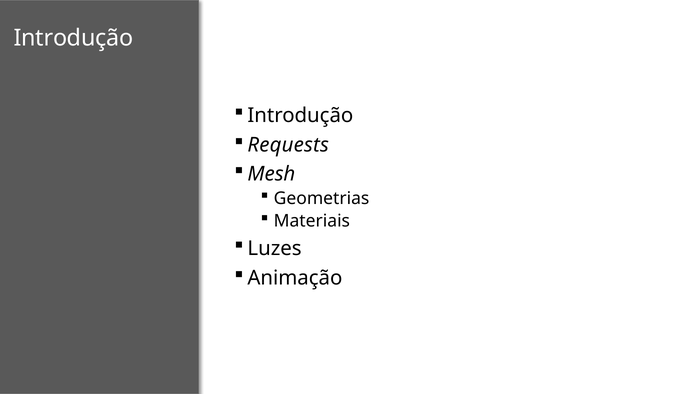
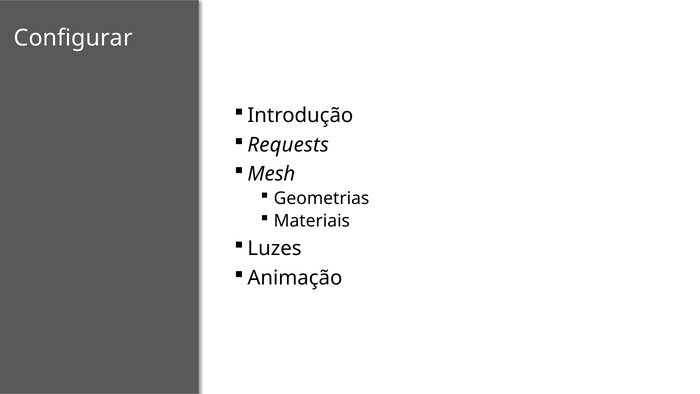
Introdução at (73, 38): Introdução -> Configurar
